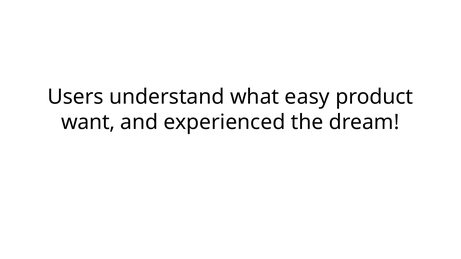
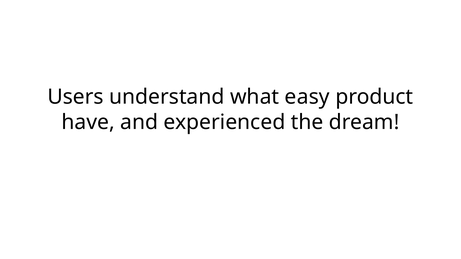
want: want -> have
